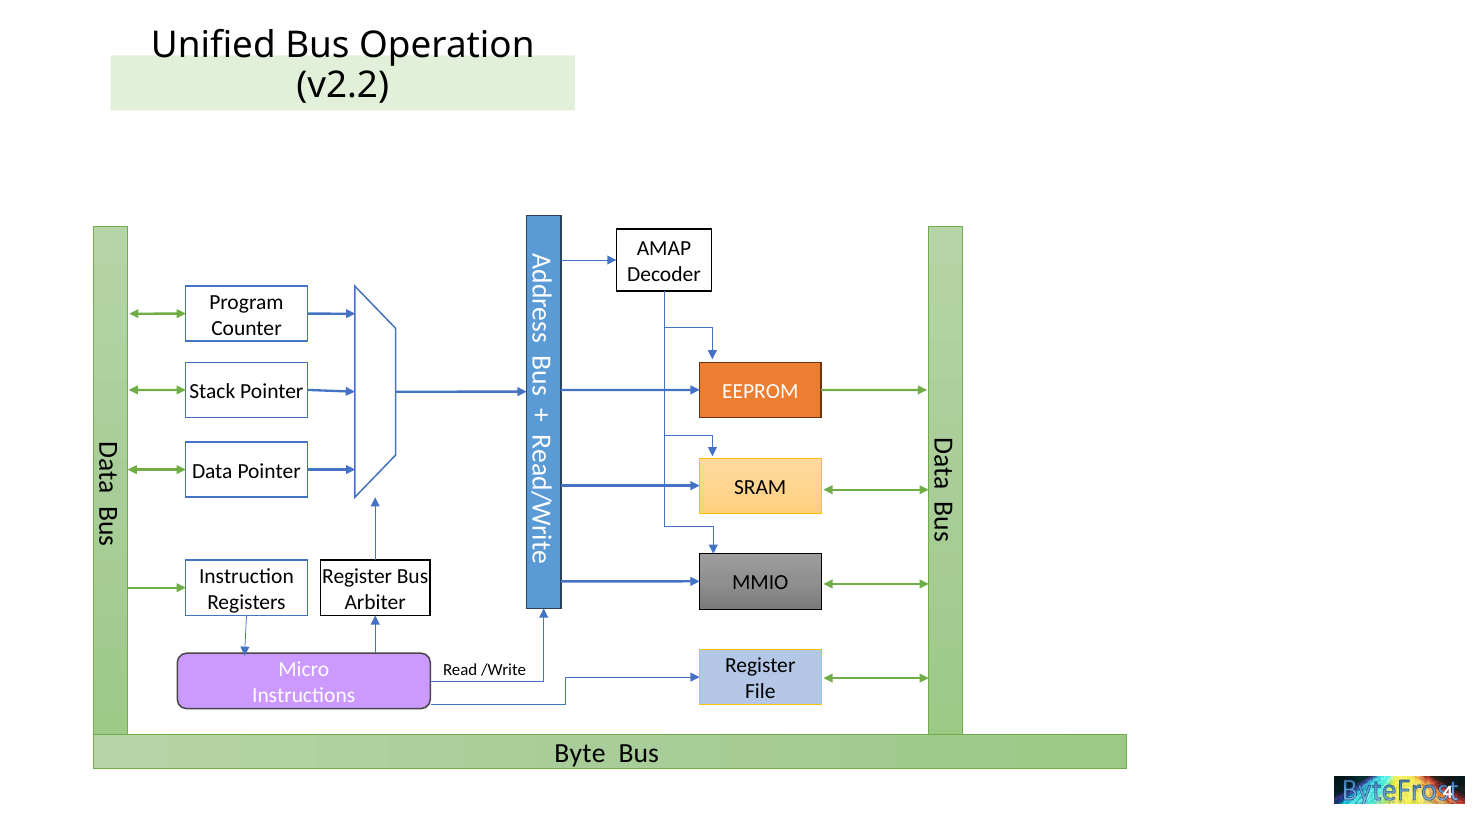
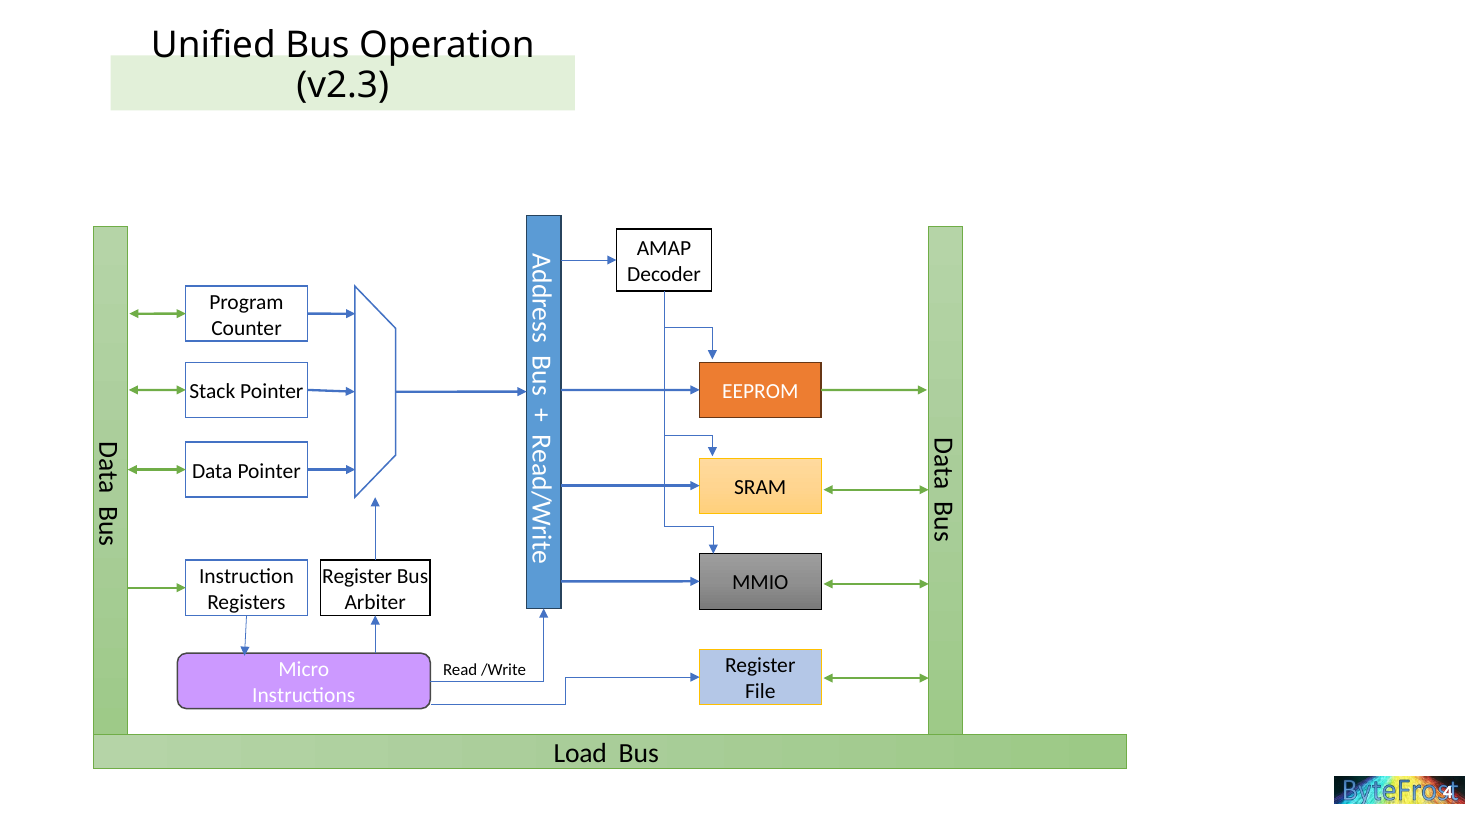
v2.2: v2.2 -> v2.3
Byte: Byte -> Load
